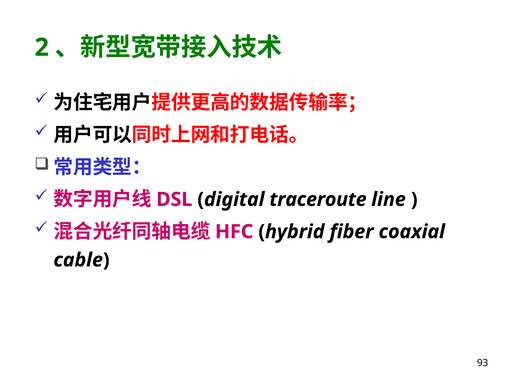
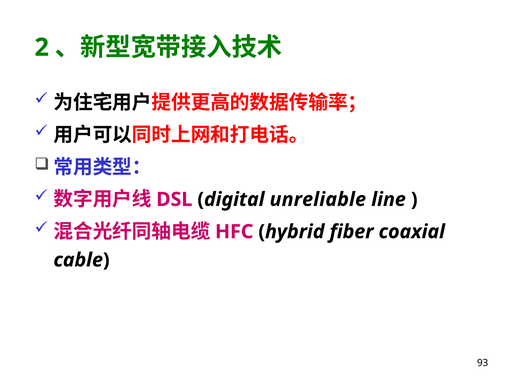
traceroute: traceroute -> unreliable
